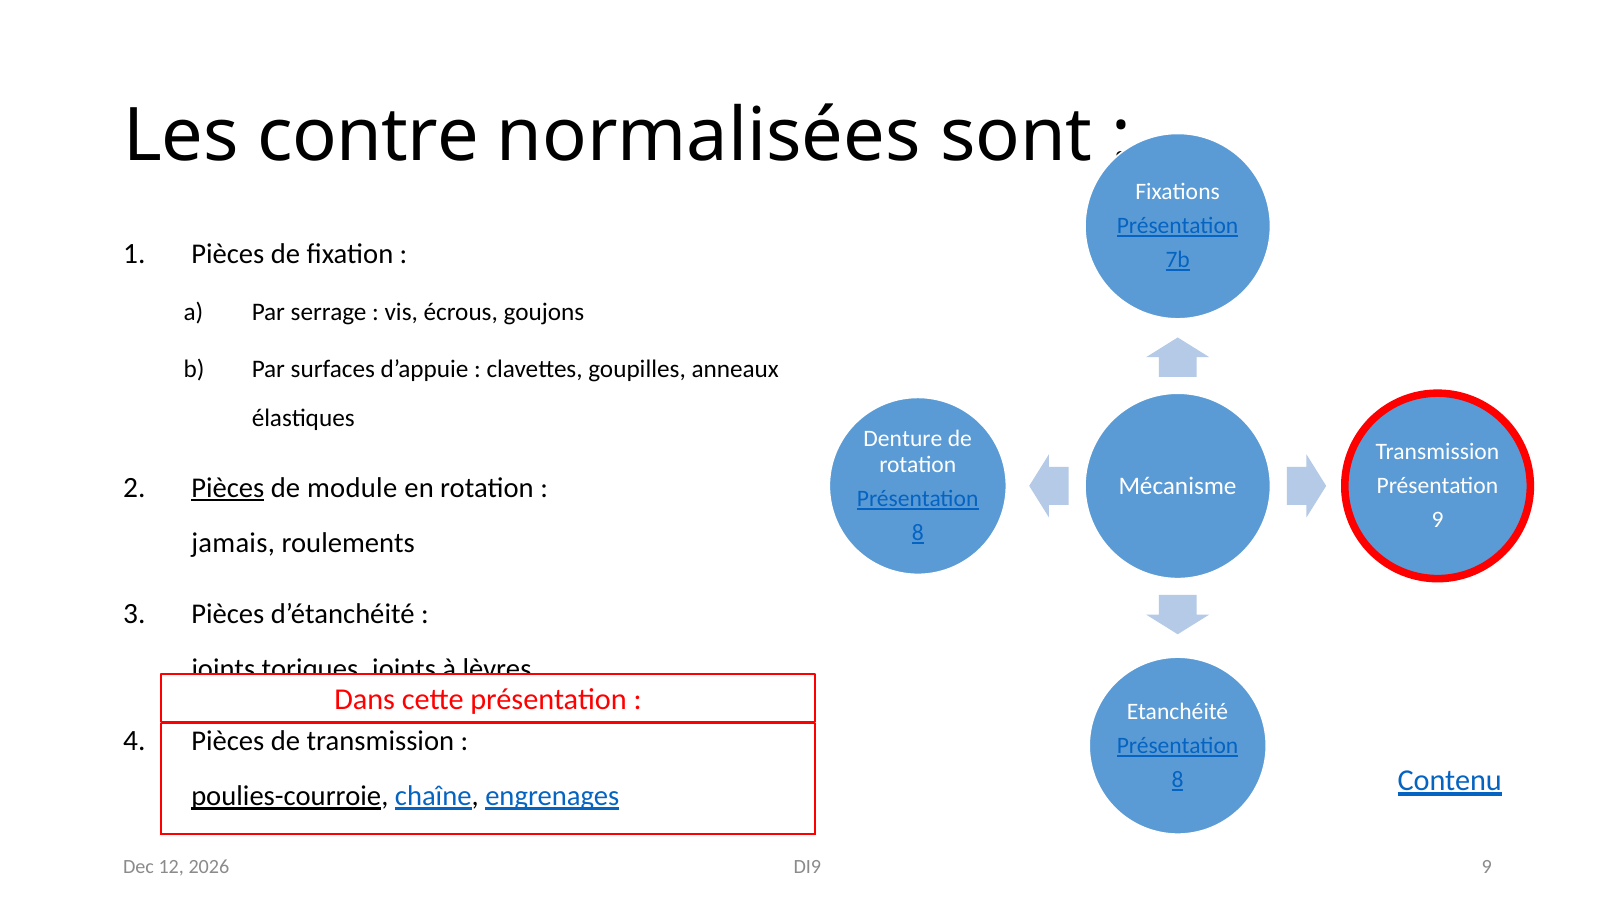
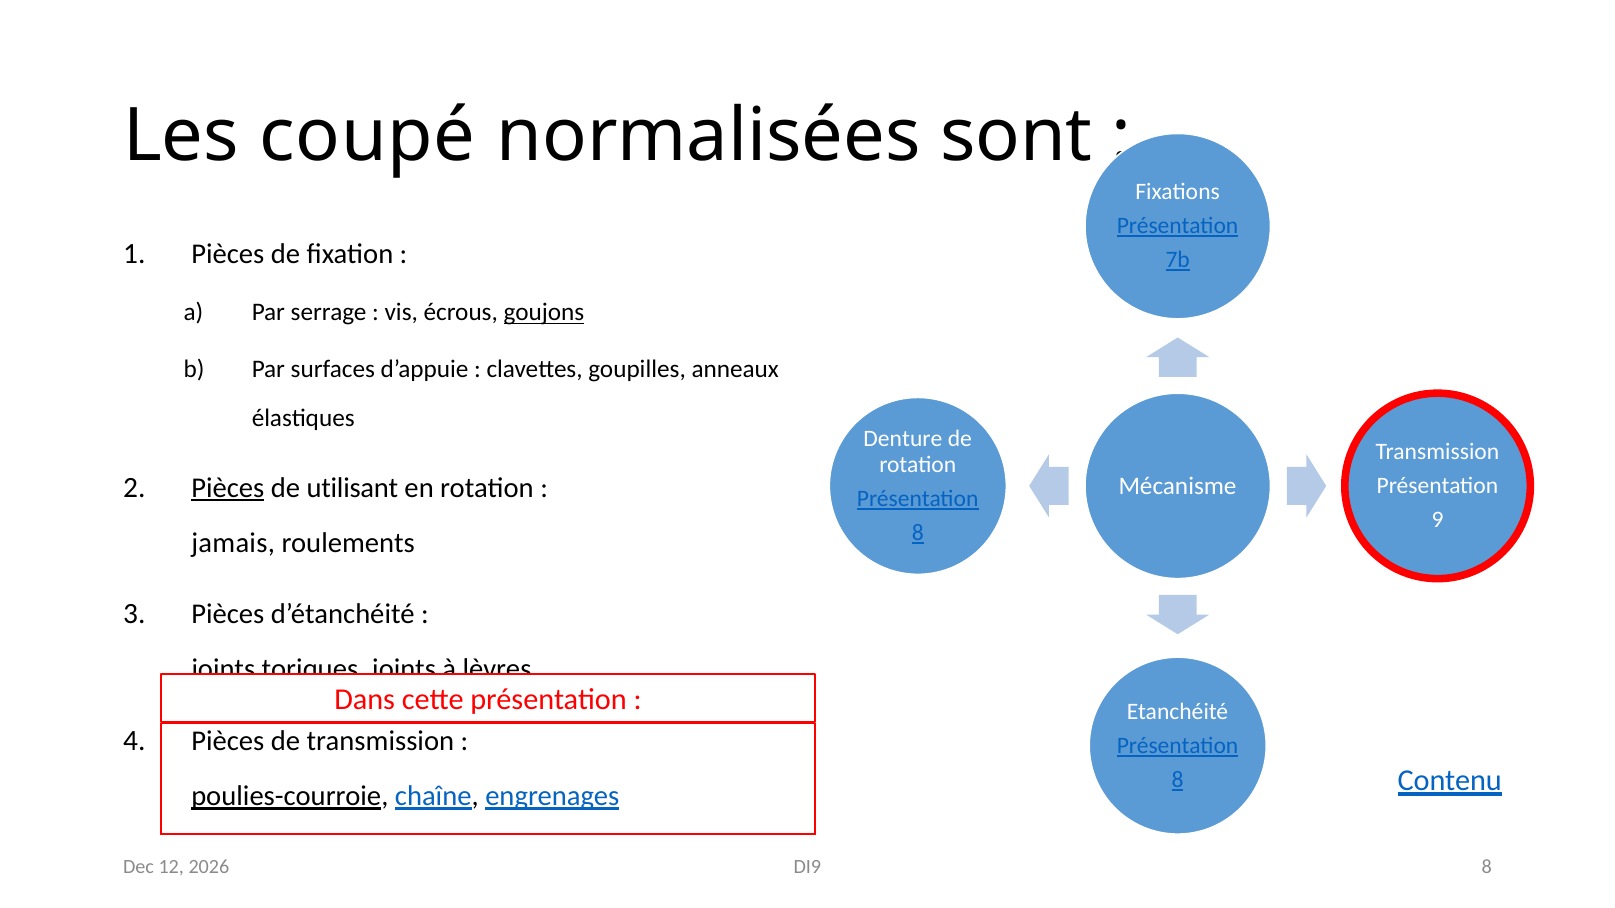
contre: contre -> coupé
goujons underline: none -> present
module: module -> utilisant
DI9 9: 9 -> 8
